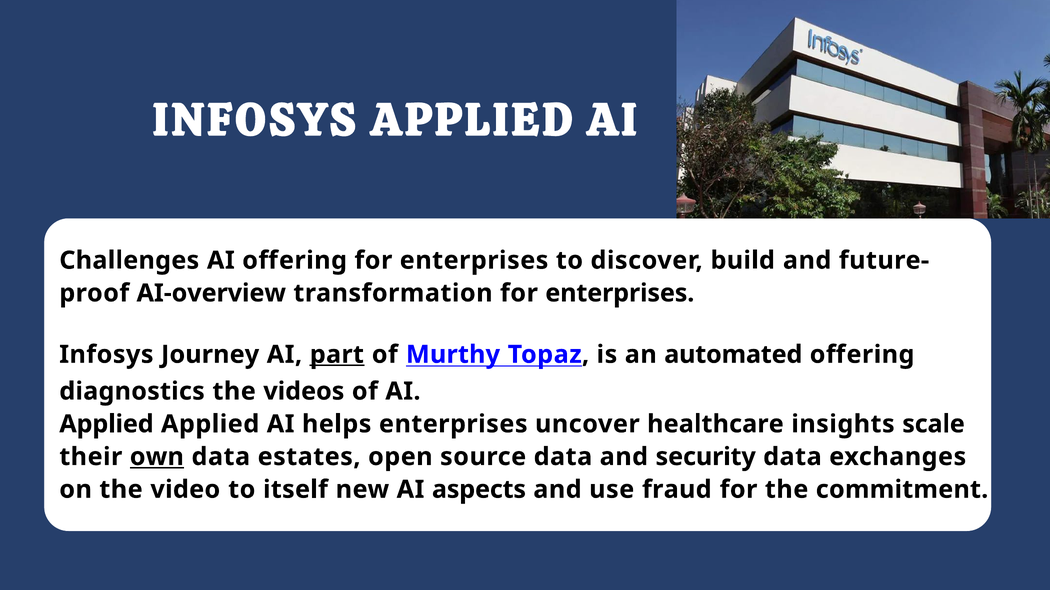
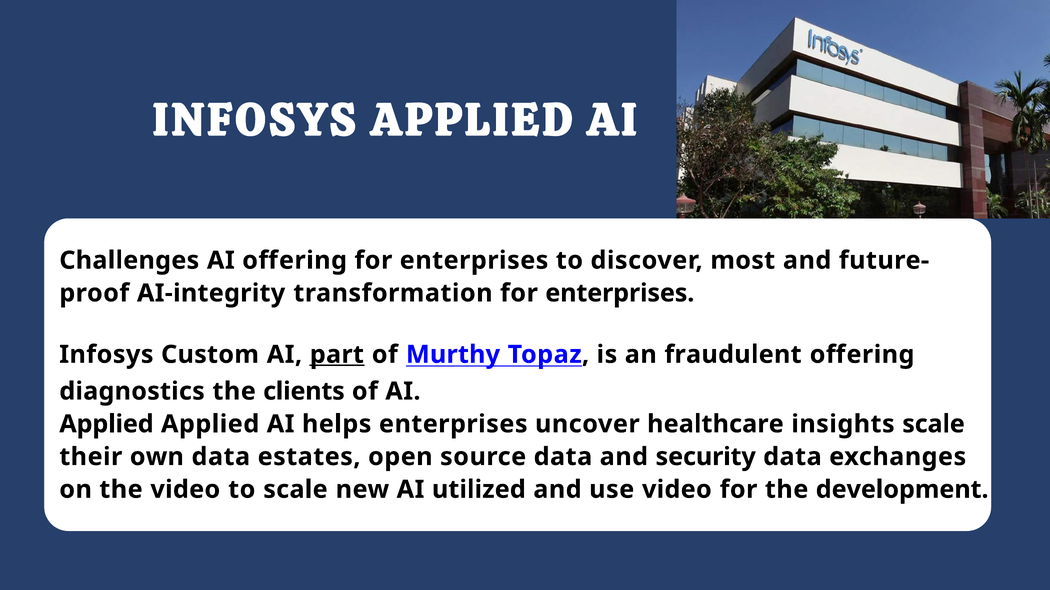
build: build -> most
AI-overview: AI-overview -> AI-integrity
Journey: Journey -> Custom
automated: automated -> fraudulent
videos: videos -> clients
own underline: present -> none
to itself: itself -> scale
aspects: aspects -> utilized
use fraud: fraud -> video
commitment: commitment -> development
